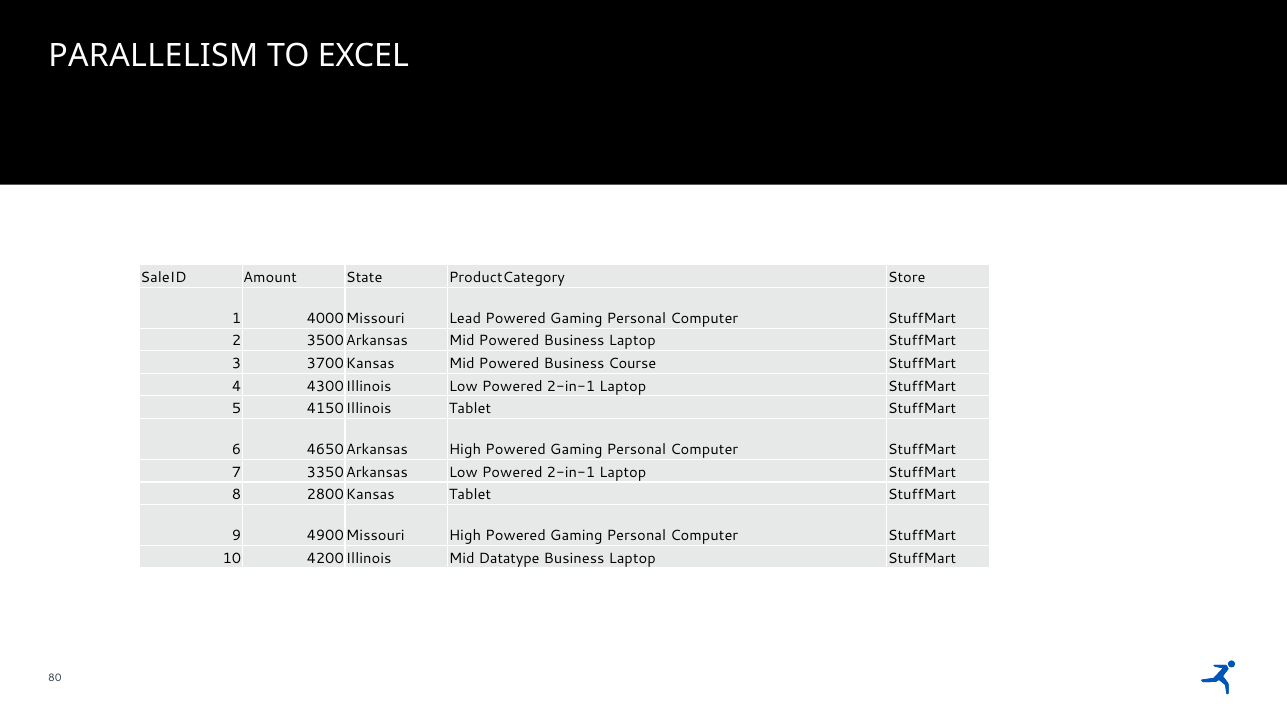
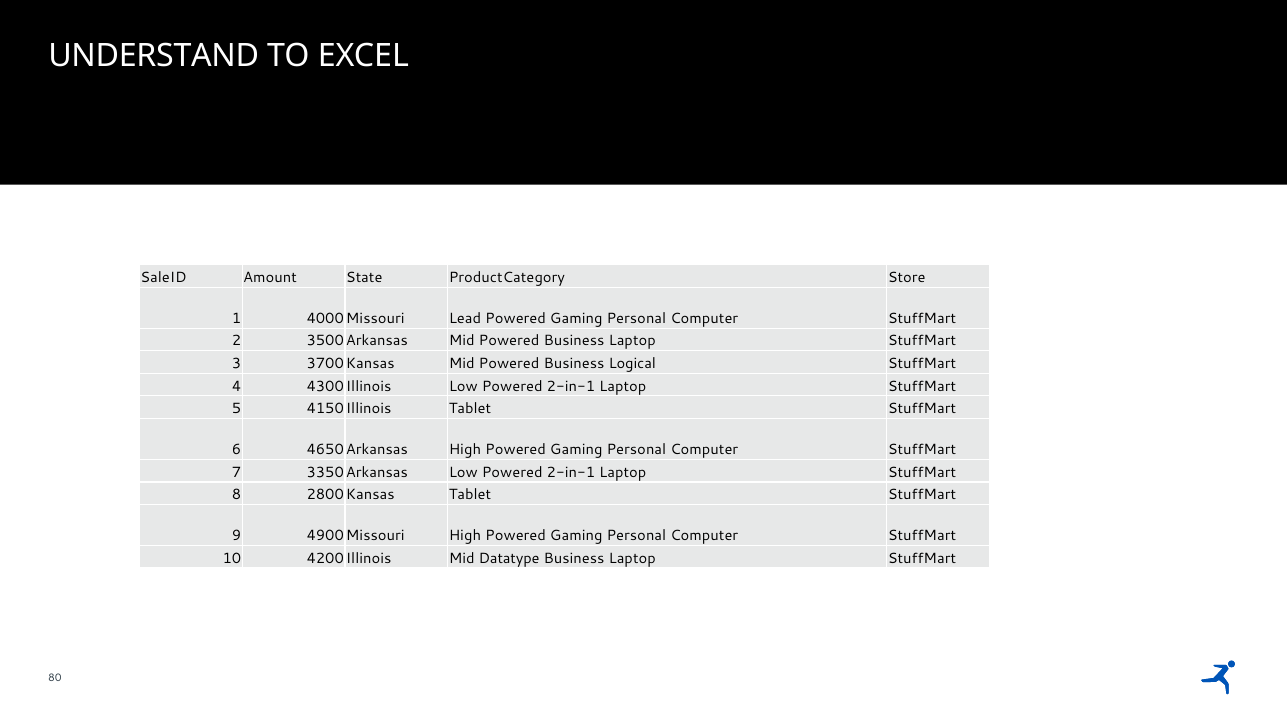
PARALLELISM: PARALLELISM -> UNDERSTAND
Course: Course -> Logical
